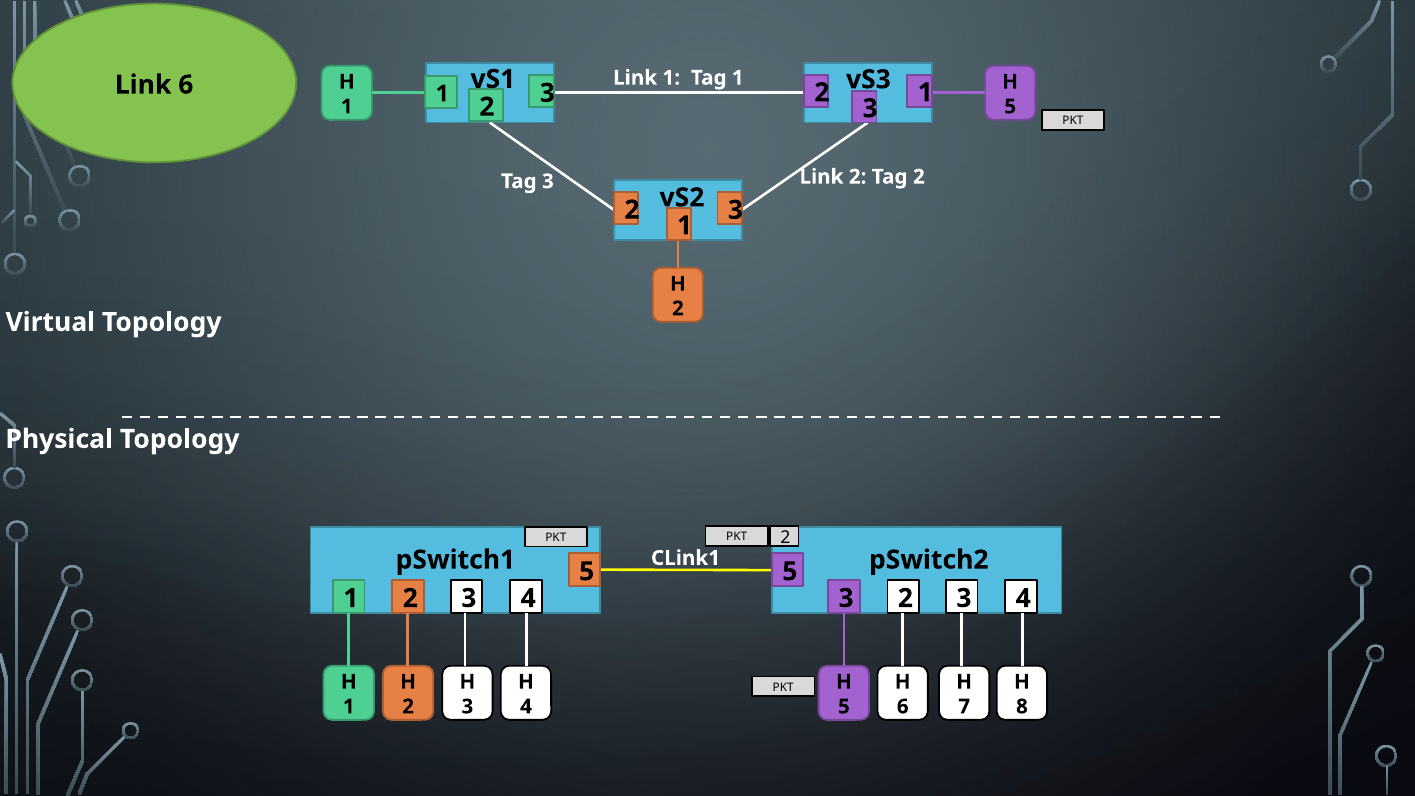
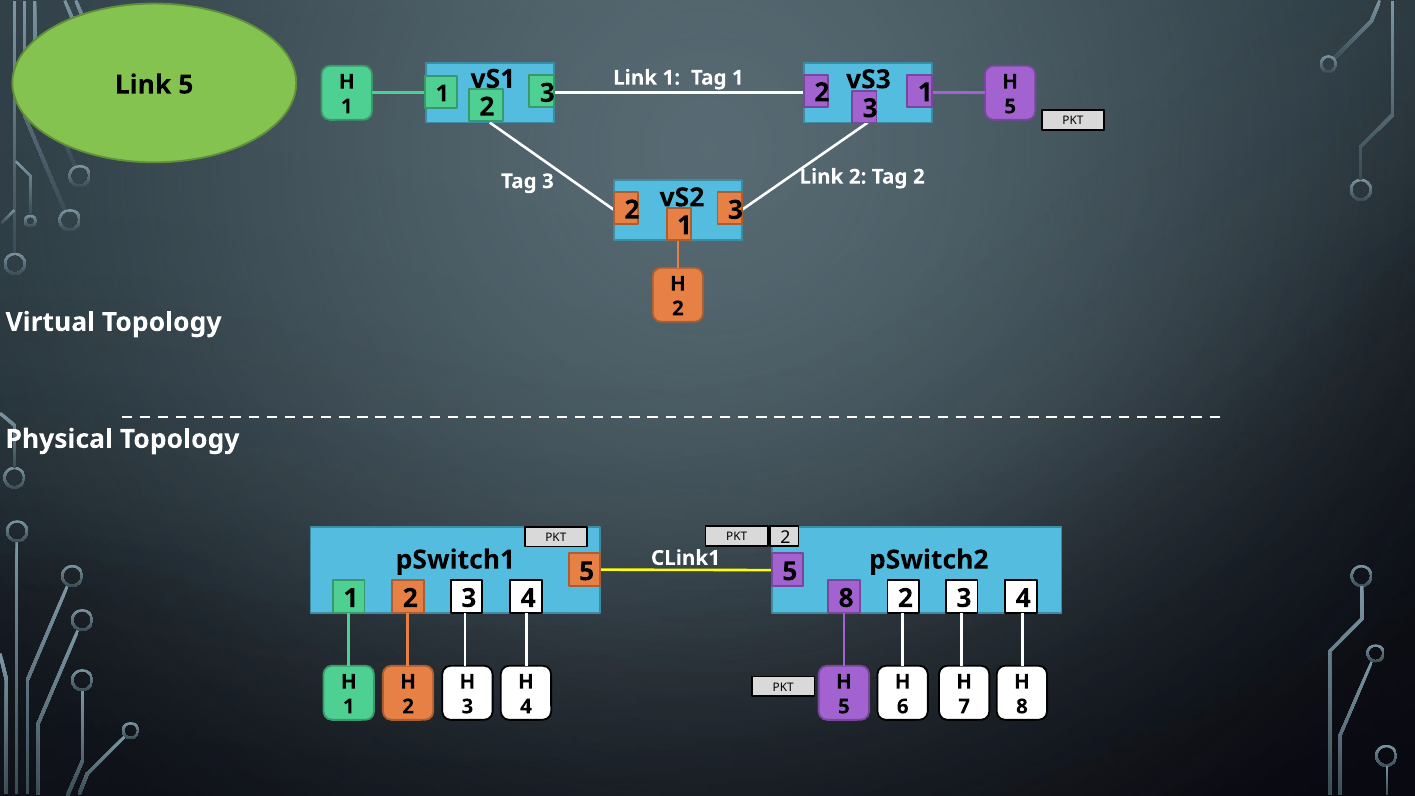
Link 6: 6 -> 5
4 3: 3 -> 8
